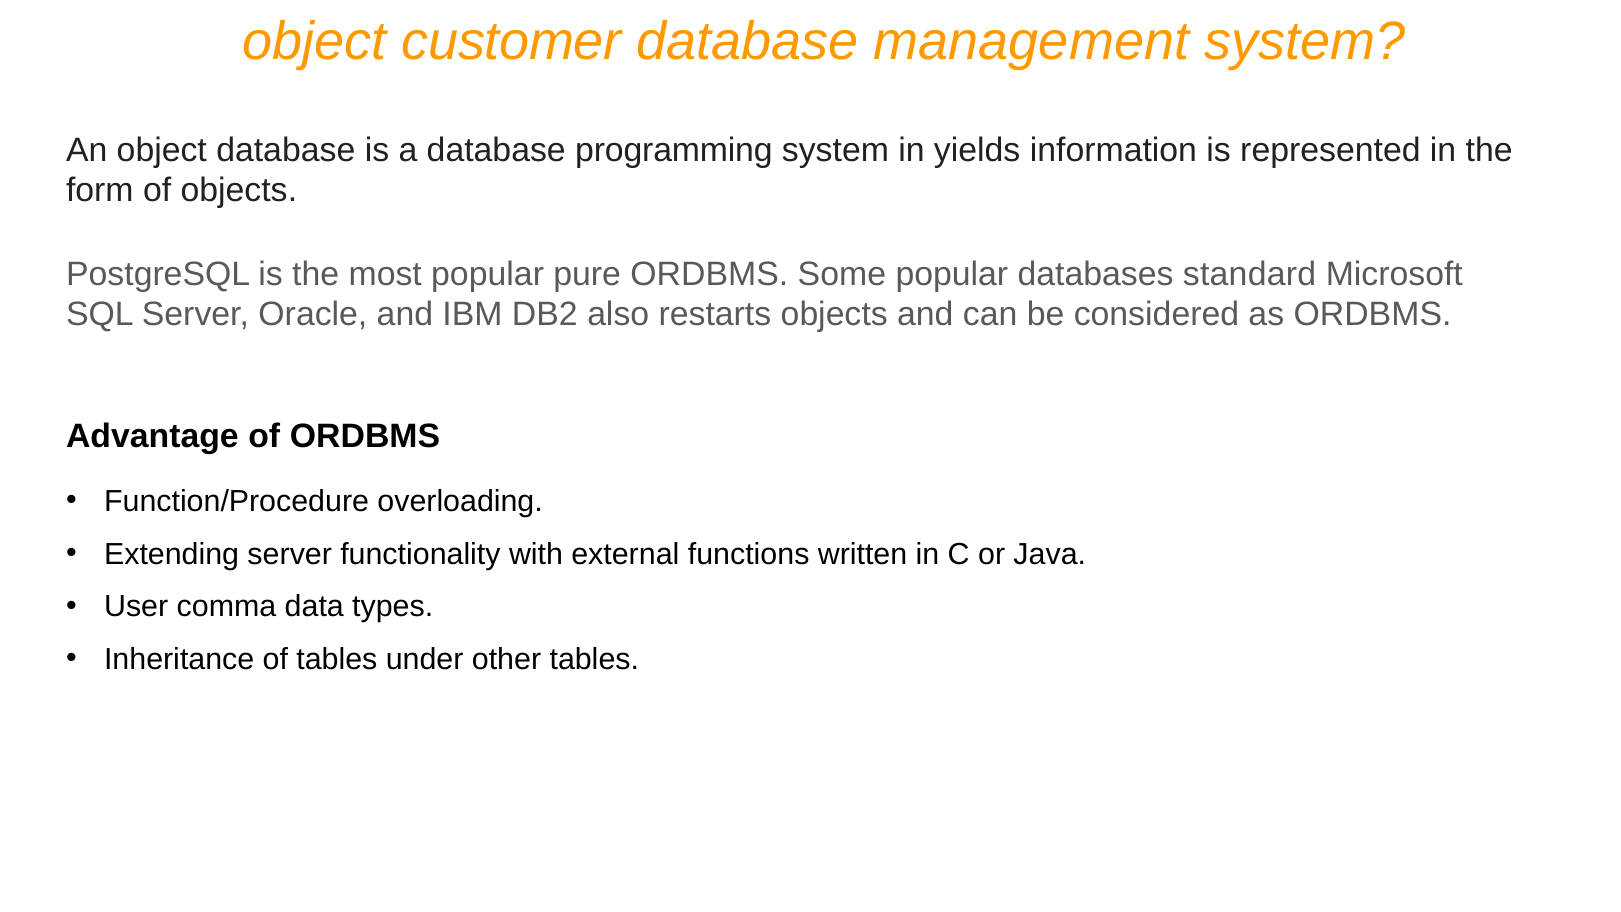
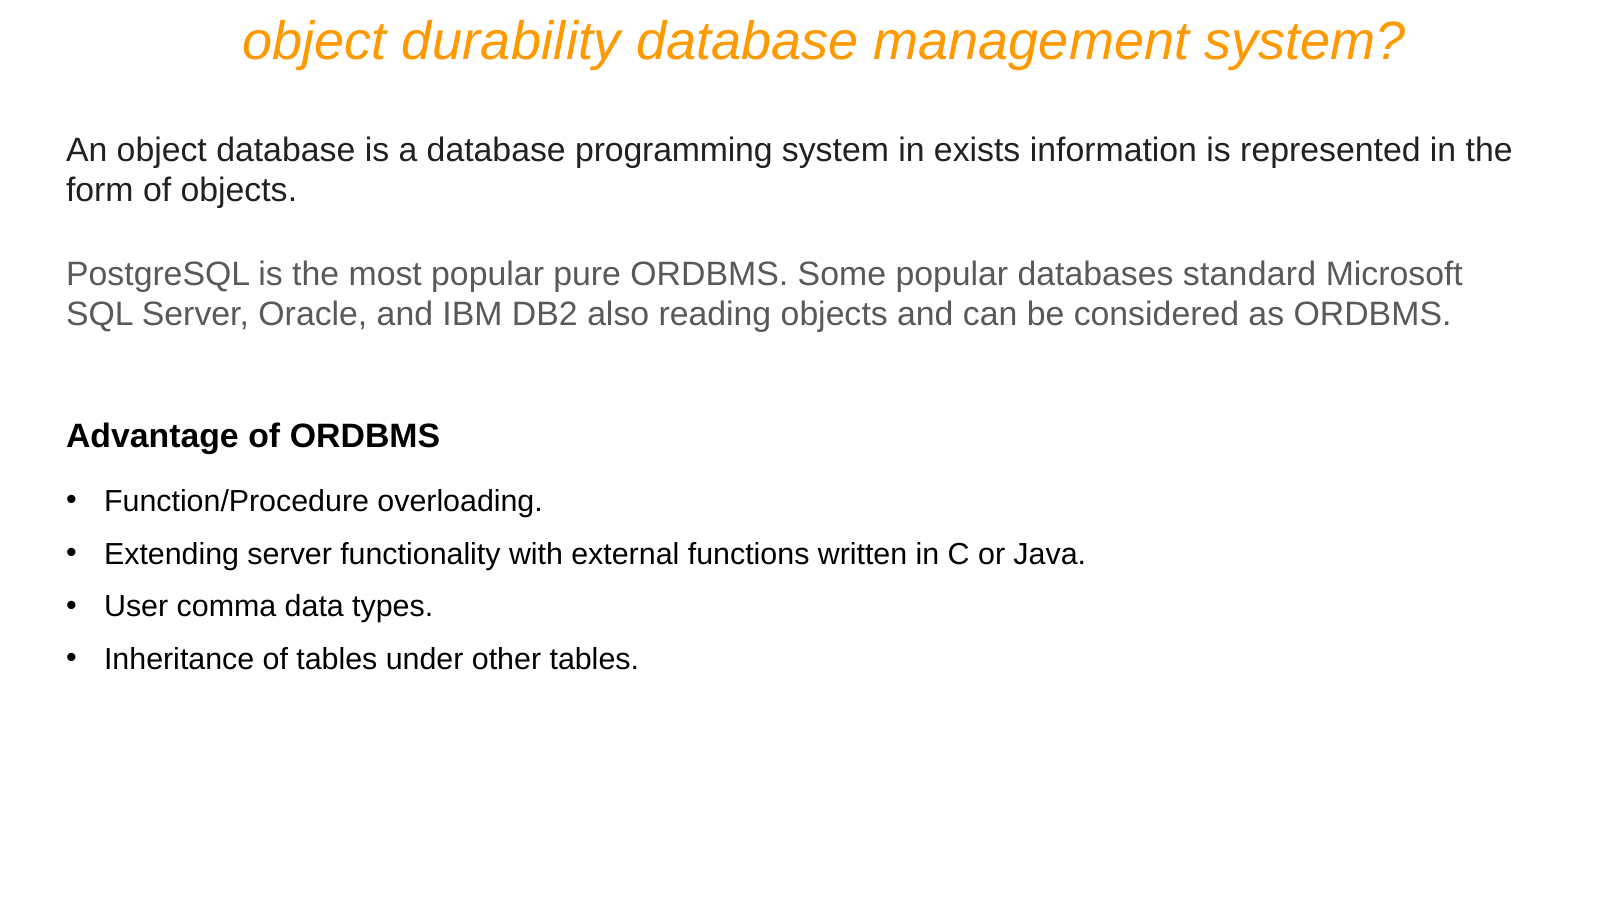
customer: customer -> durability
yields: yields -> exists
restarts: restarts -> reading
